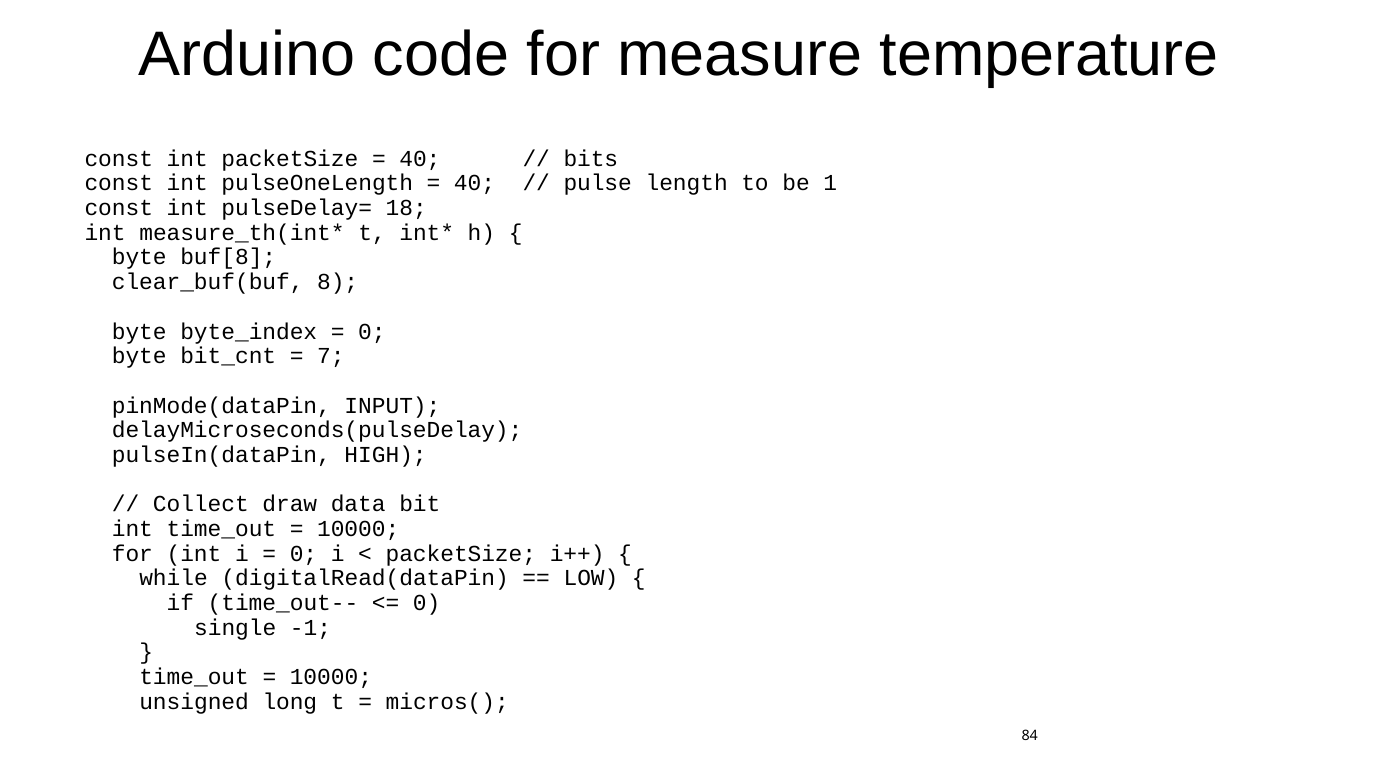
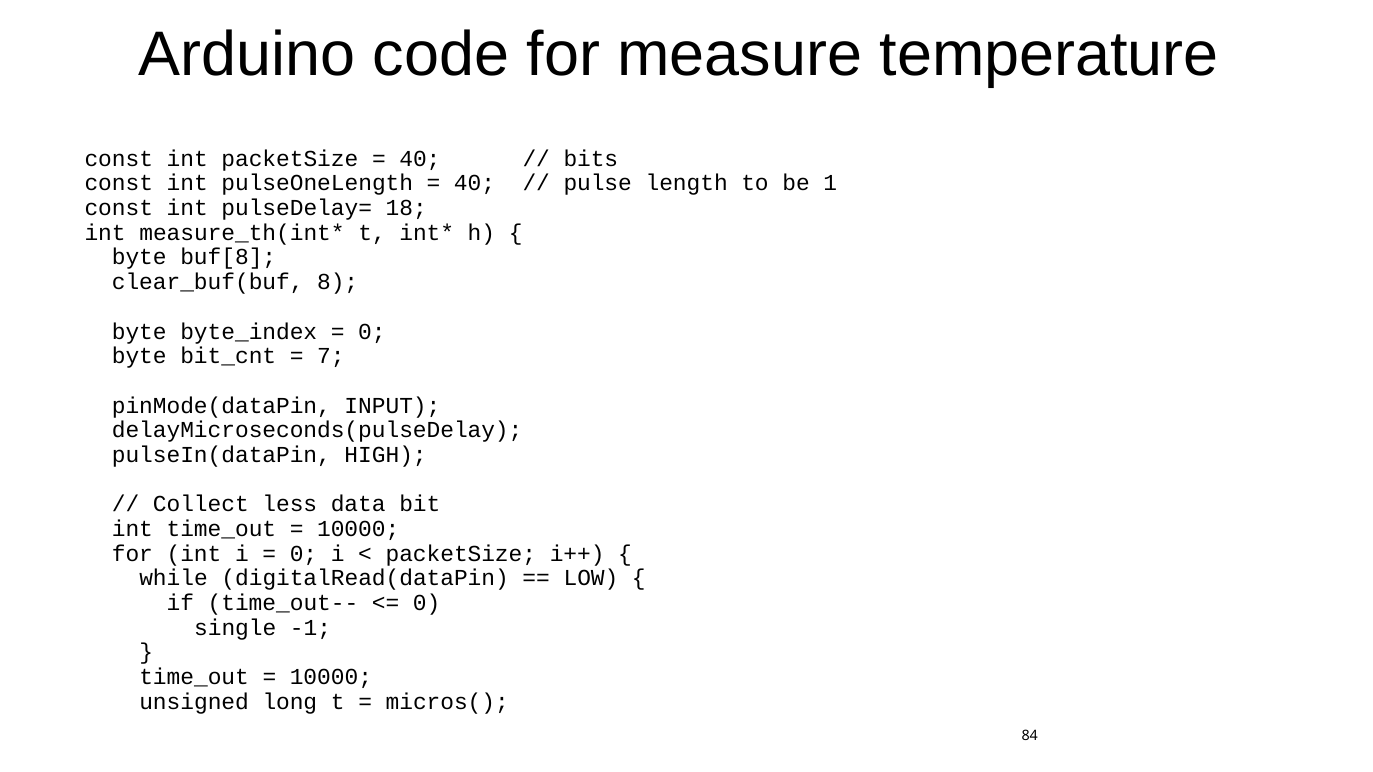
draw: draw -> less
